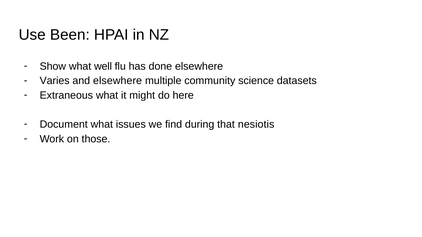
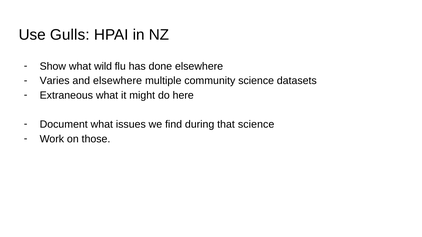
Been: Been -> Gulls
well: well -> wild
that nesiotis: nesiotis -> science
